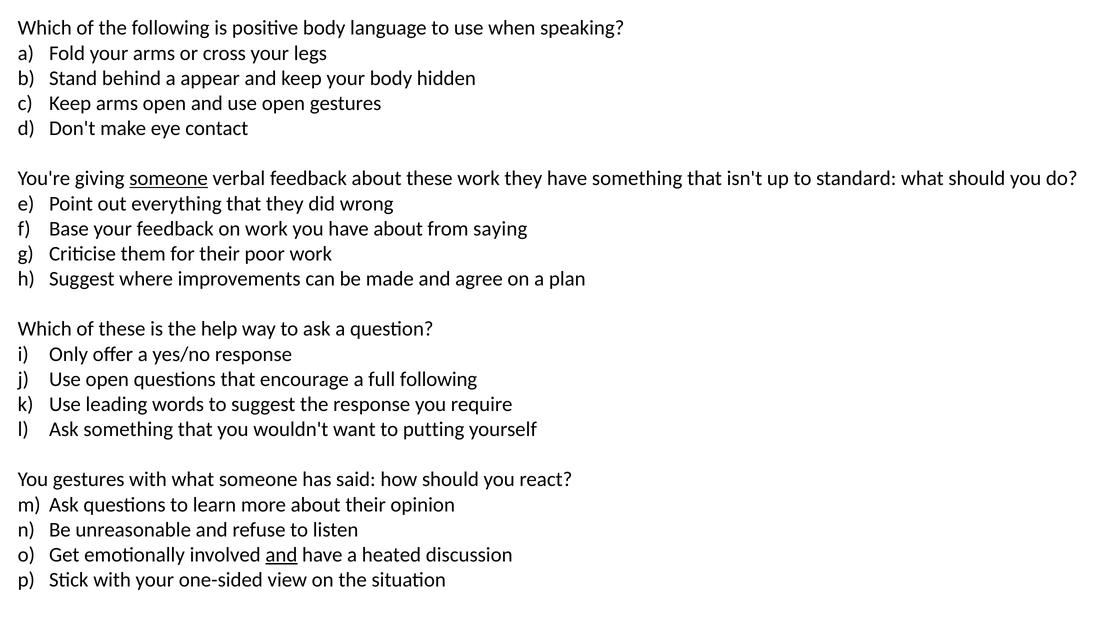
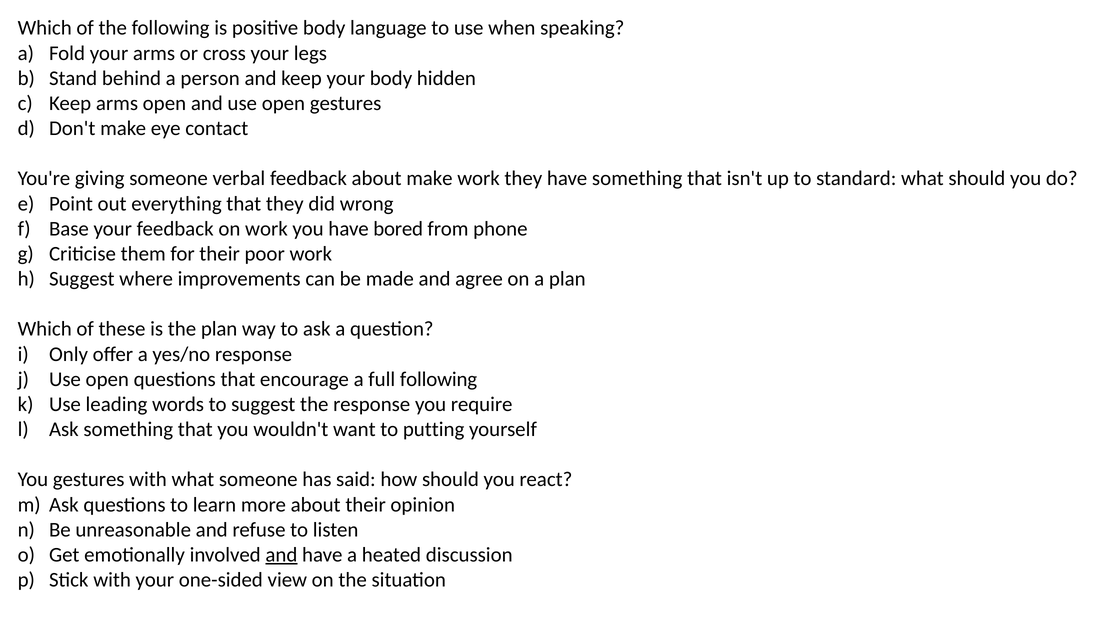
appear: appear -> person
someone at (169, 179) underline: present -> none
about these: these -> make
have about: about -> bored
saying: saying -> phone
the help: help -> plan
